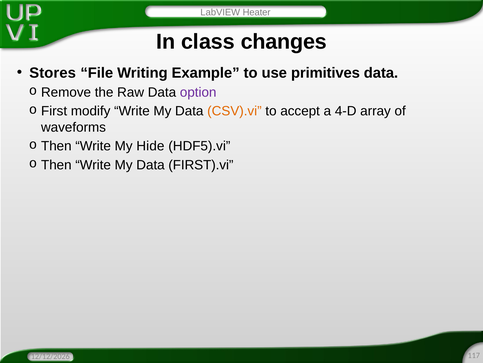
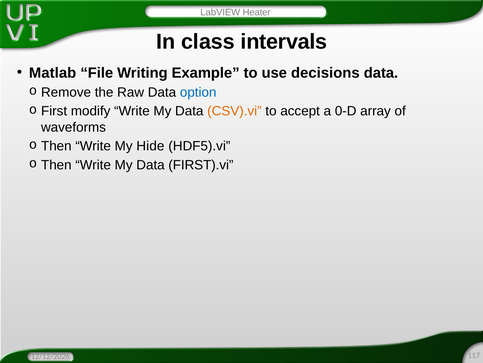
changes: changes -> intervals
Stores: Stores -> Matlab
primitives: primitives -> decisions
option colour: purple -> blue
4-D: 4-D -> 0-D
